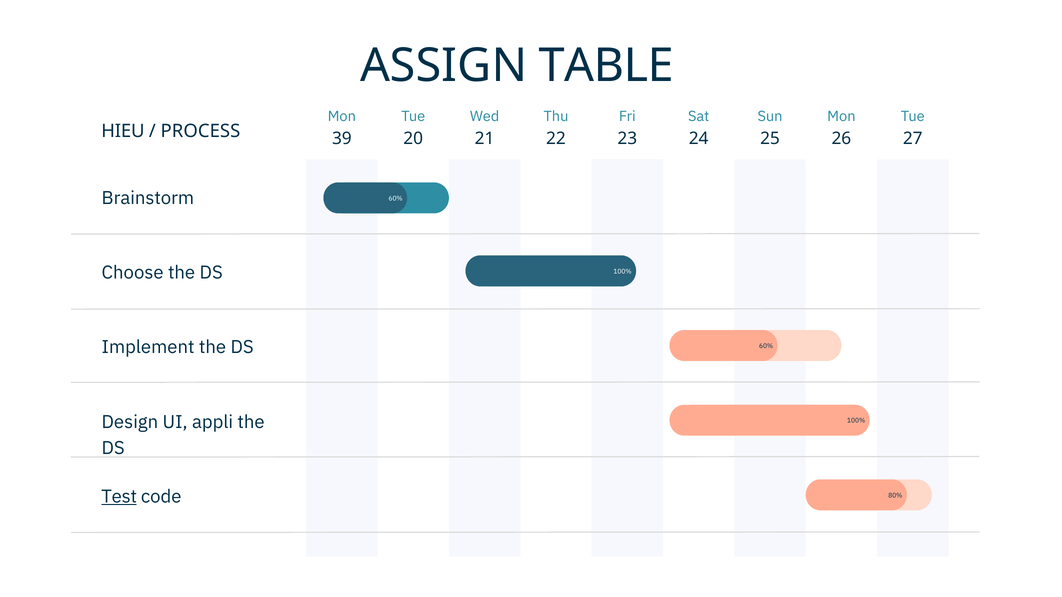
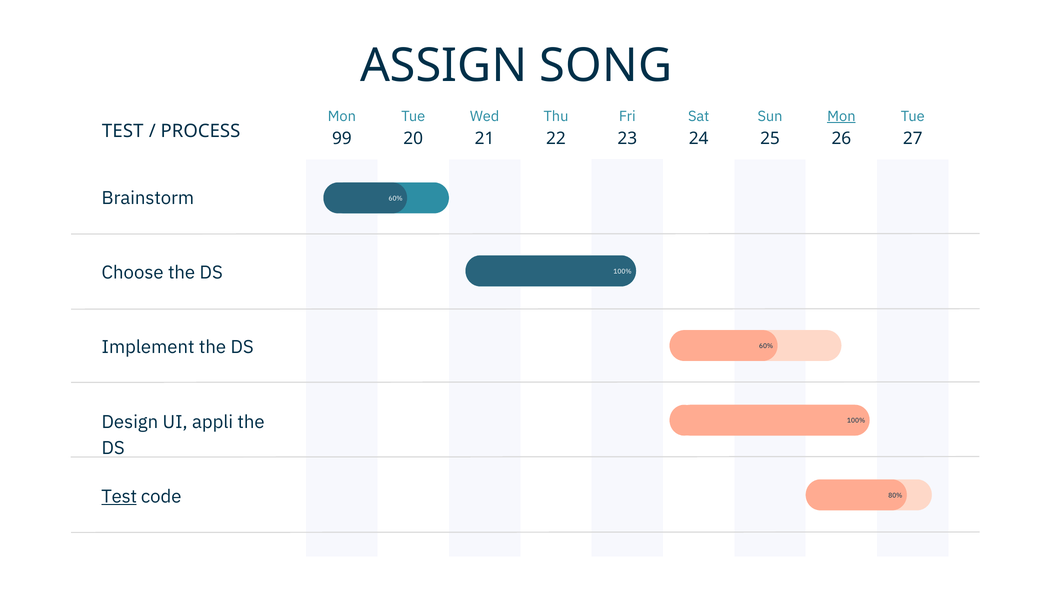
TABLE: TABLE -> SONG
Mon at (841, 116) underline: none -> present
HIEU at (123, 131): HIEU -> TEST
39: 39 -> 99
